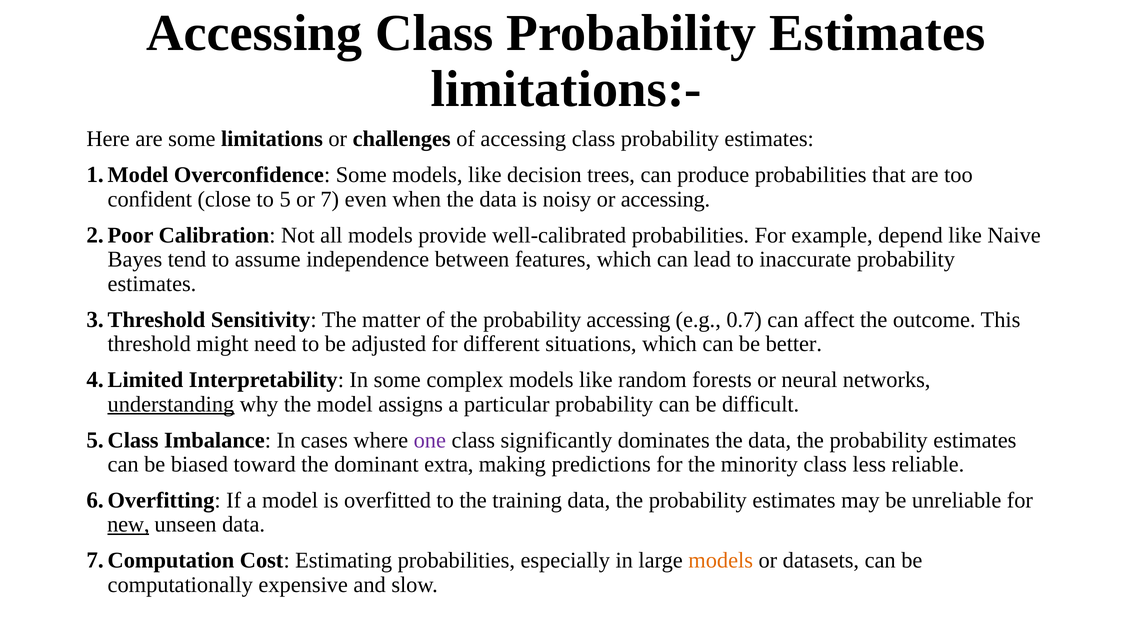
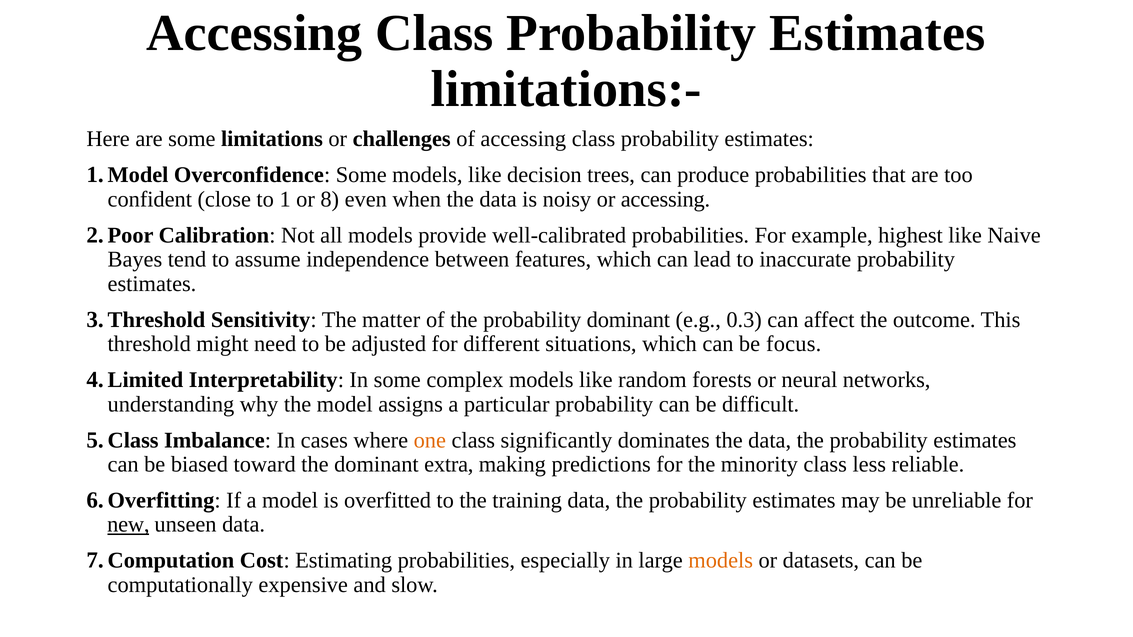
5: 5 -> 1
7: 7 -> 8
depend: depend -> highest
probability accessing: accessing -> dominant
0.7: 0.7 -> 0.3
better: better -> focus
understanding underline: present -> none
one colour: purple -> orange
